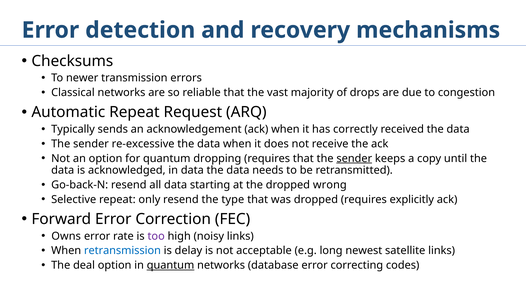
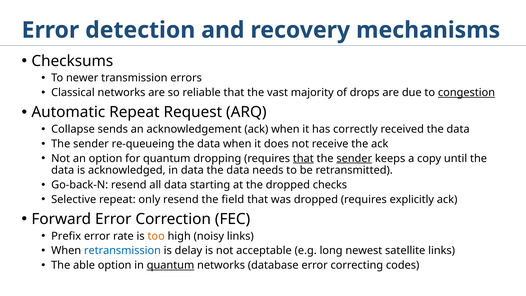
congestion underline: none -> present
Typically: Typically -> Collapse
re-excessive: re-excessive -> re-queueing
that at (303, 158) underline: none -> present
wrong: wrong -> checks
type: type -> field
Owns: Owns -> Prefix
too colour: purple -> orange
deal: deal -> able
